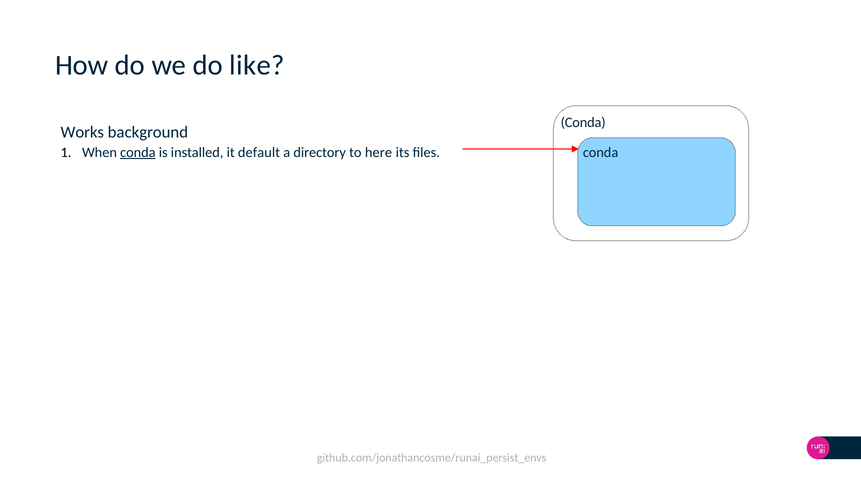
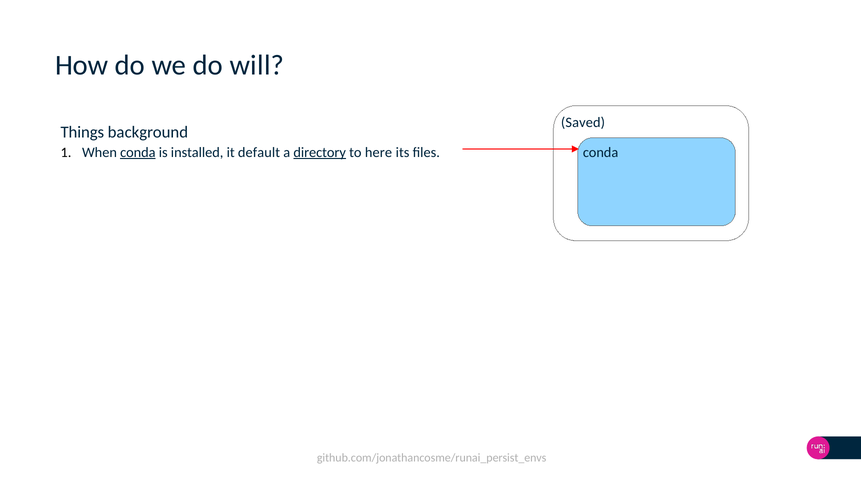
like: like -> will
Conda at (583, 123): Conda -> Saved
Works: Works -> Things
directory underline: none -> present
